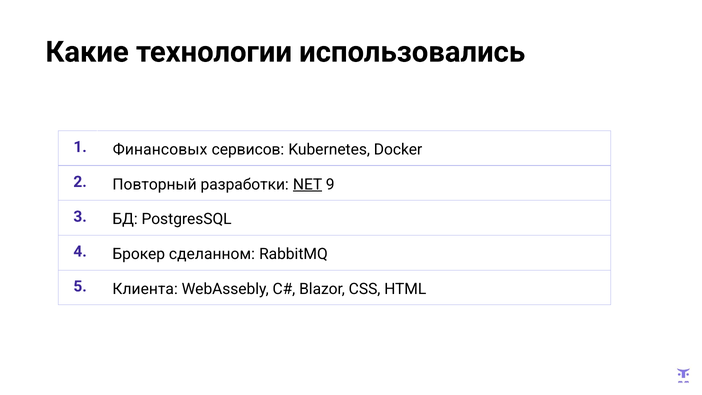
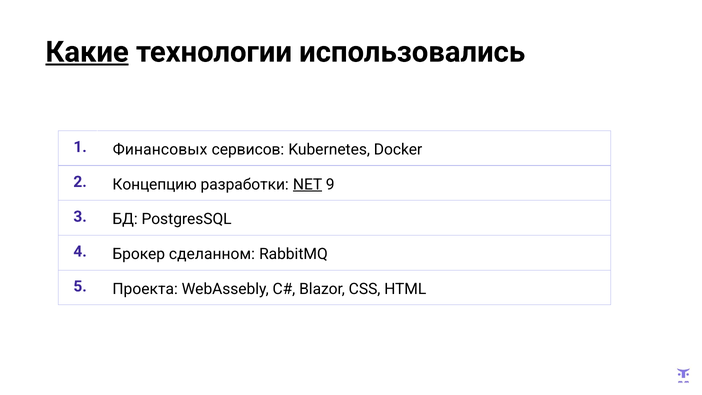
Какие underline: none -> present
Повторный: Повторный -> Концепцию
Клиента: Клиента -> Проекта
